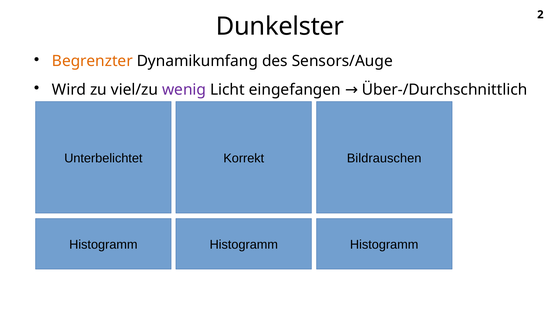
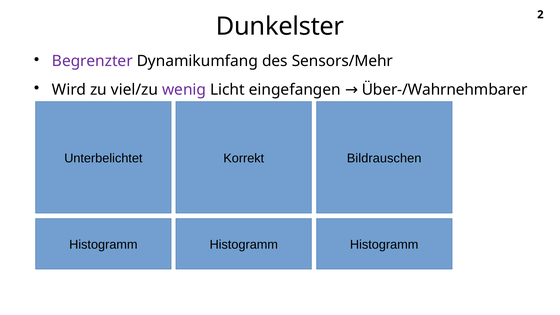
Begrenzter colour: orange -> purple
Sensors/Auge: Sensors/Auge -> Sensors/Mehr
Über-/Durchschnittlich: Über-/Durchschnittlich -> Über-/Wahrnehmbarer
